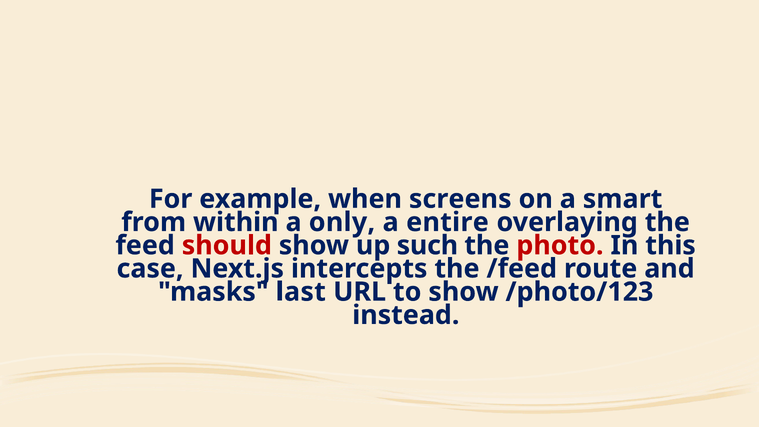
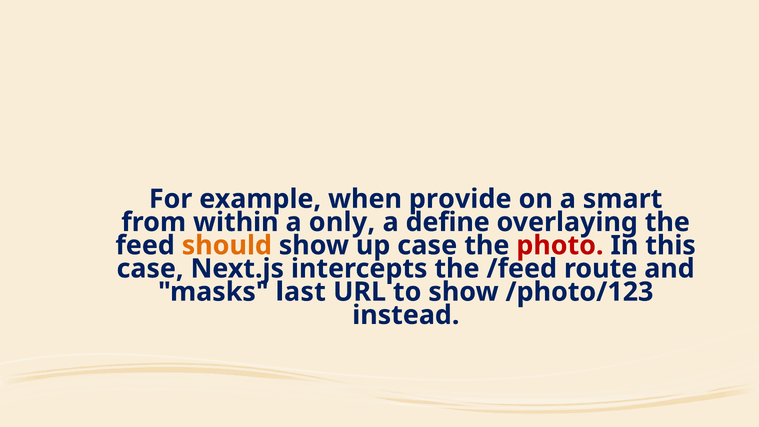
screens: screens -> provide
entire: entire -> define
should colour: red -> orange
up such: such -> case
